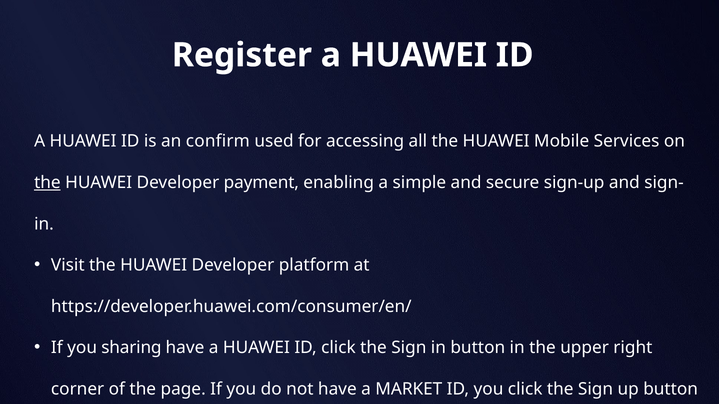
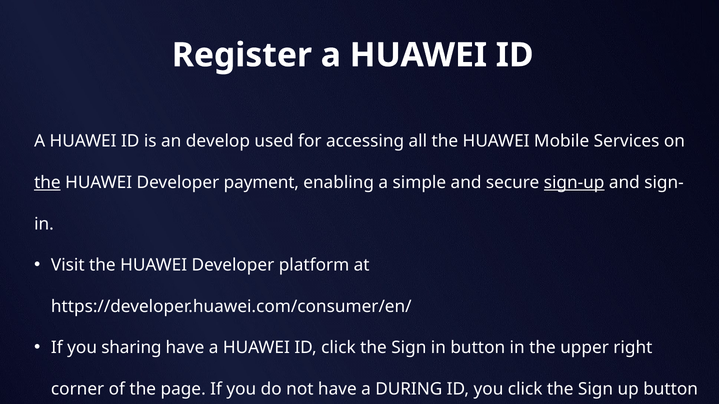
confirm: confirm -> develop
sign-up underline: none -> present
MARKET: MARKET -> DURING
